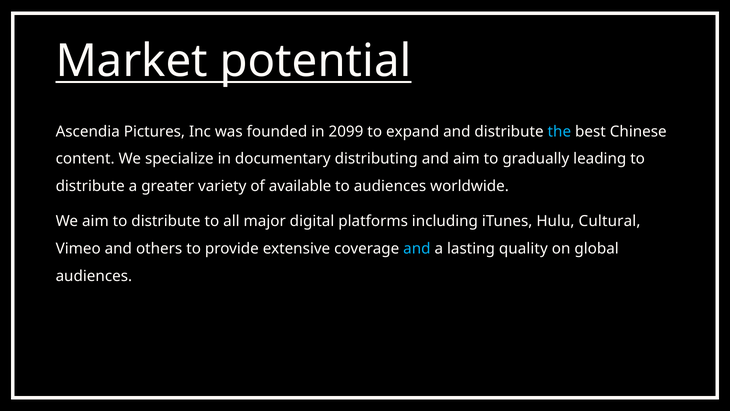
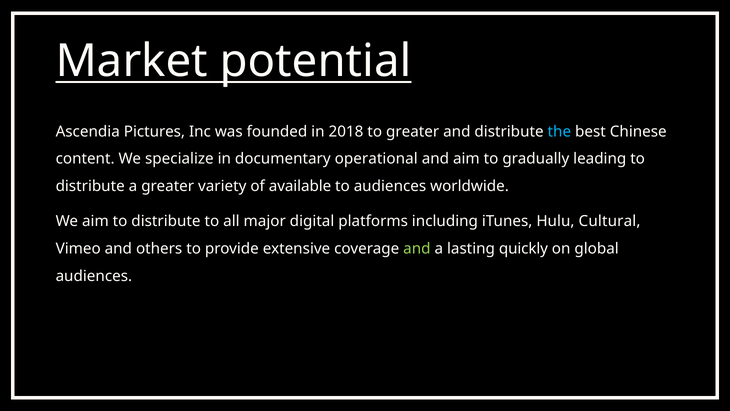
2099: 2099 -> 2018
to expand: expand -> greater
distributing: distributing -> operational
and at (417, 249) colour: light blue -> light green
quality: quality -> quickly
